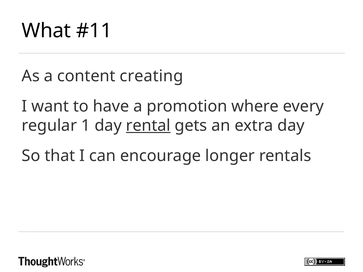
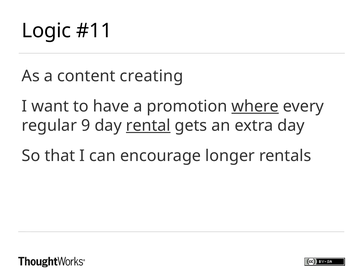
What: What -> Logic
where underline: none -> present
1: 1 -> 9
